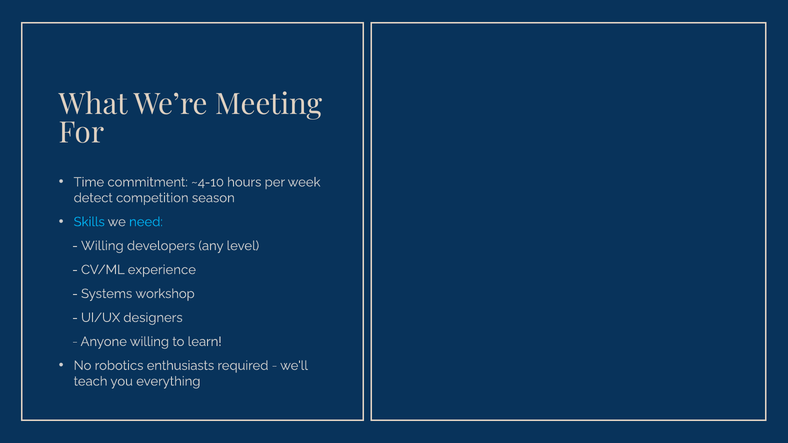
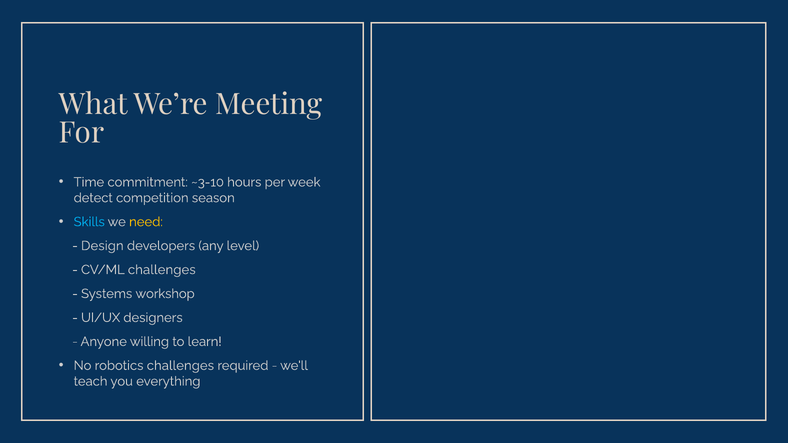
~4-10: ~4-10 -> ~3-10
need colour: light blue -> yellow
Willing at (102, 246): Willing -> Design
CV/ML experience: experience -> challenges
robotics enthusiasts: enthusiasts -> challenges
